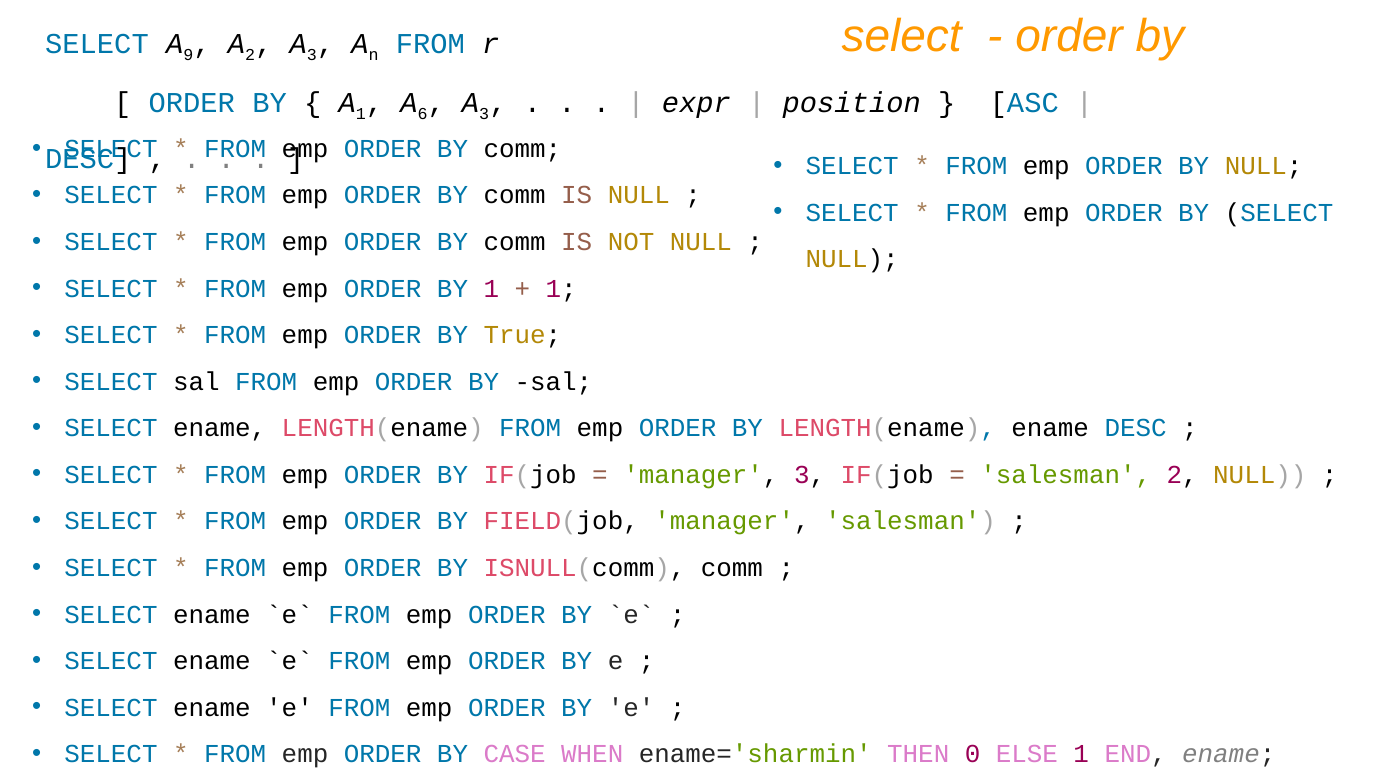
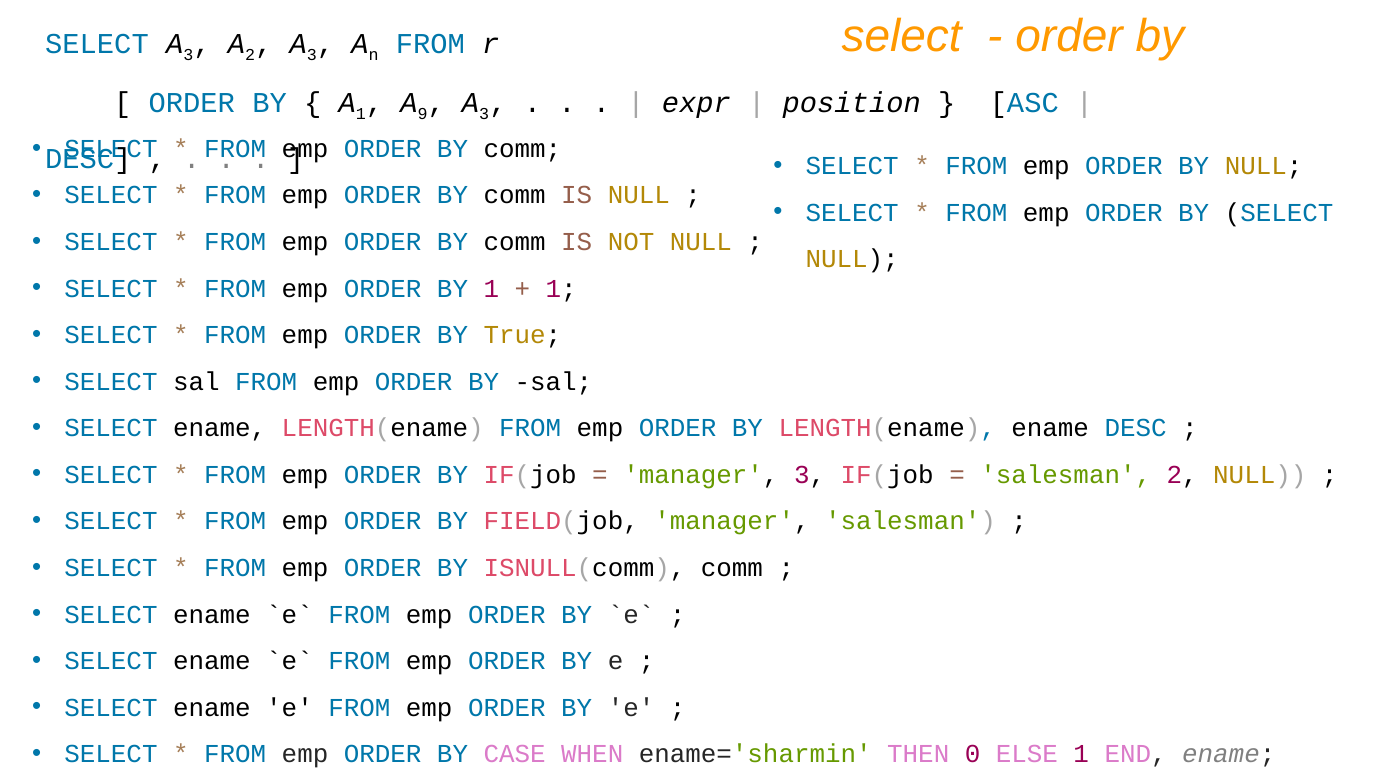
9 at (188, 55): 9 -> 3
6: 6 -> 9
